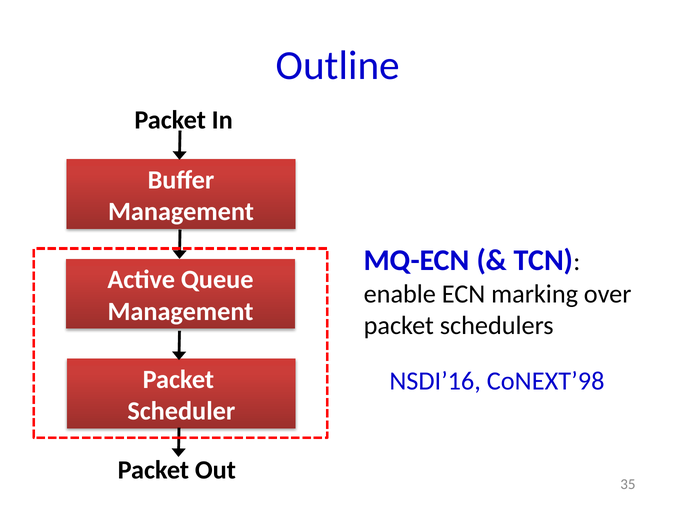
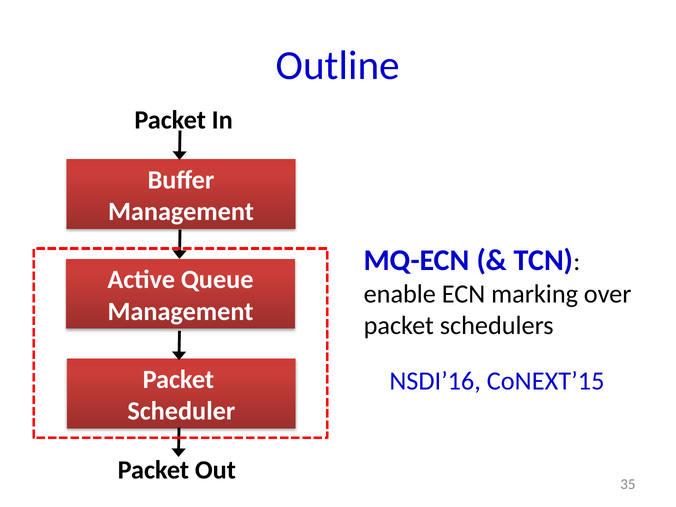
CoNEXT’98: CoNEXT’98 -> CoNEXT’15
